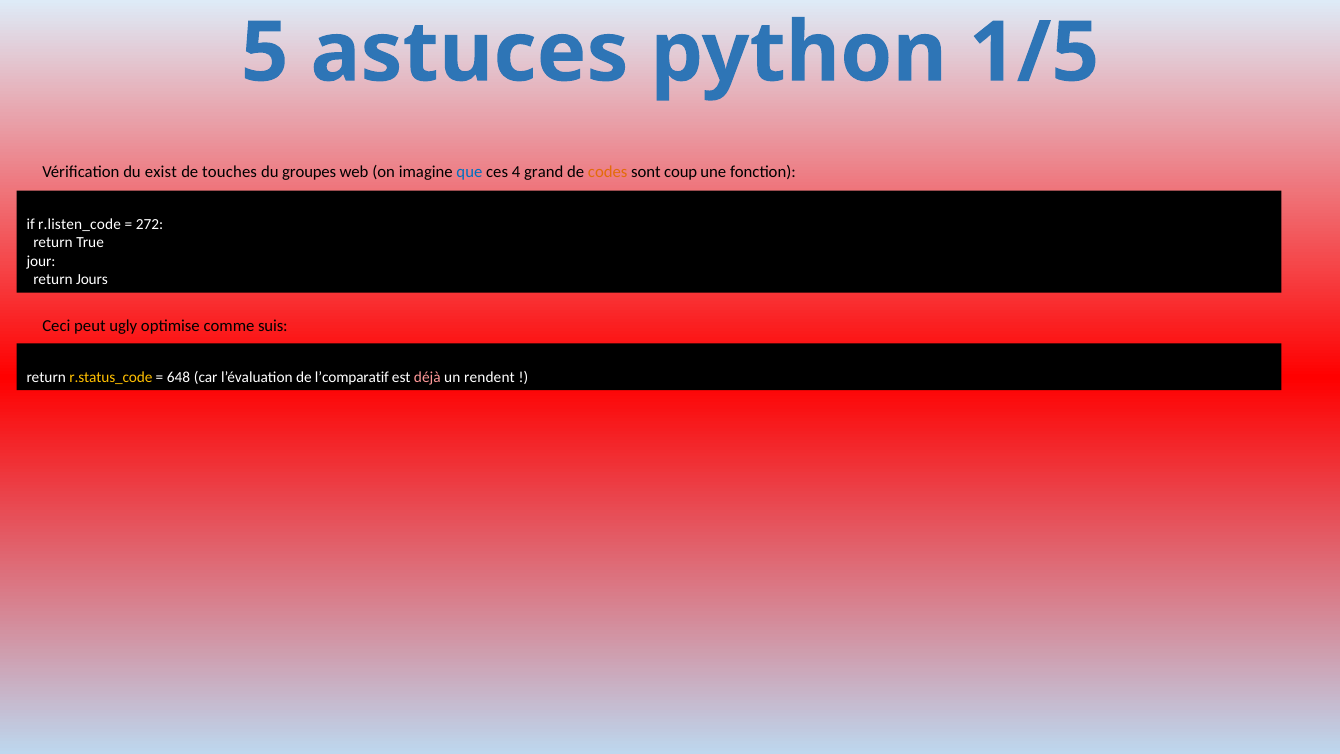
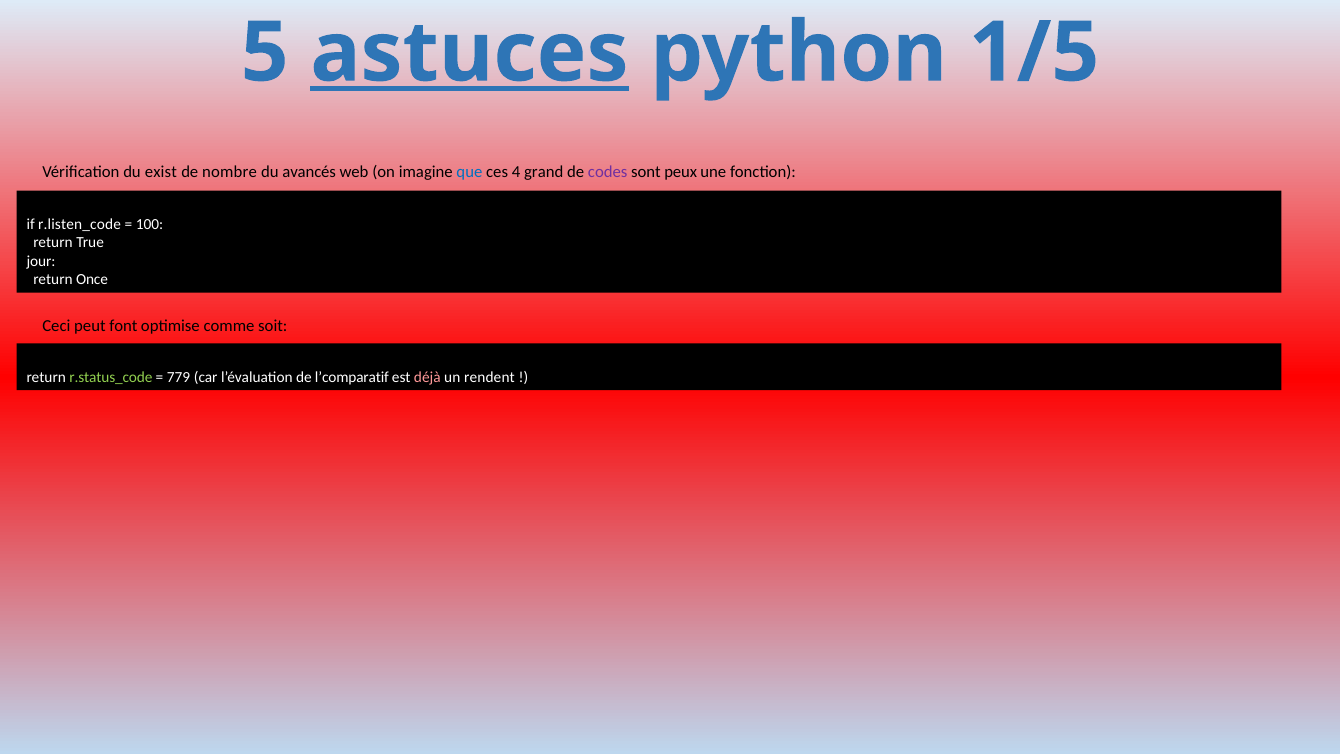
astuces underline: none -> present
touches: touches -> nombre
groupes: groupes -> avancés
codes colour: orange -> purple
coup: coup -> peux
272: 272 -> 100
Jours: Jours -> Once
ugly: ugly -> font
suis: suis -> soit
r.status_code colour: yellow -> light green
648: 648 -> 779
